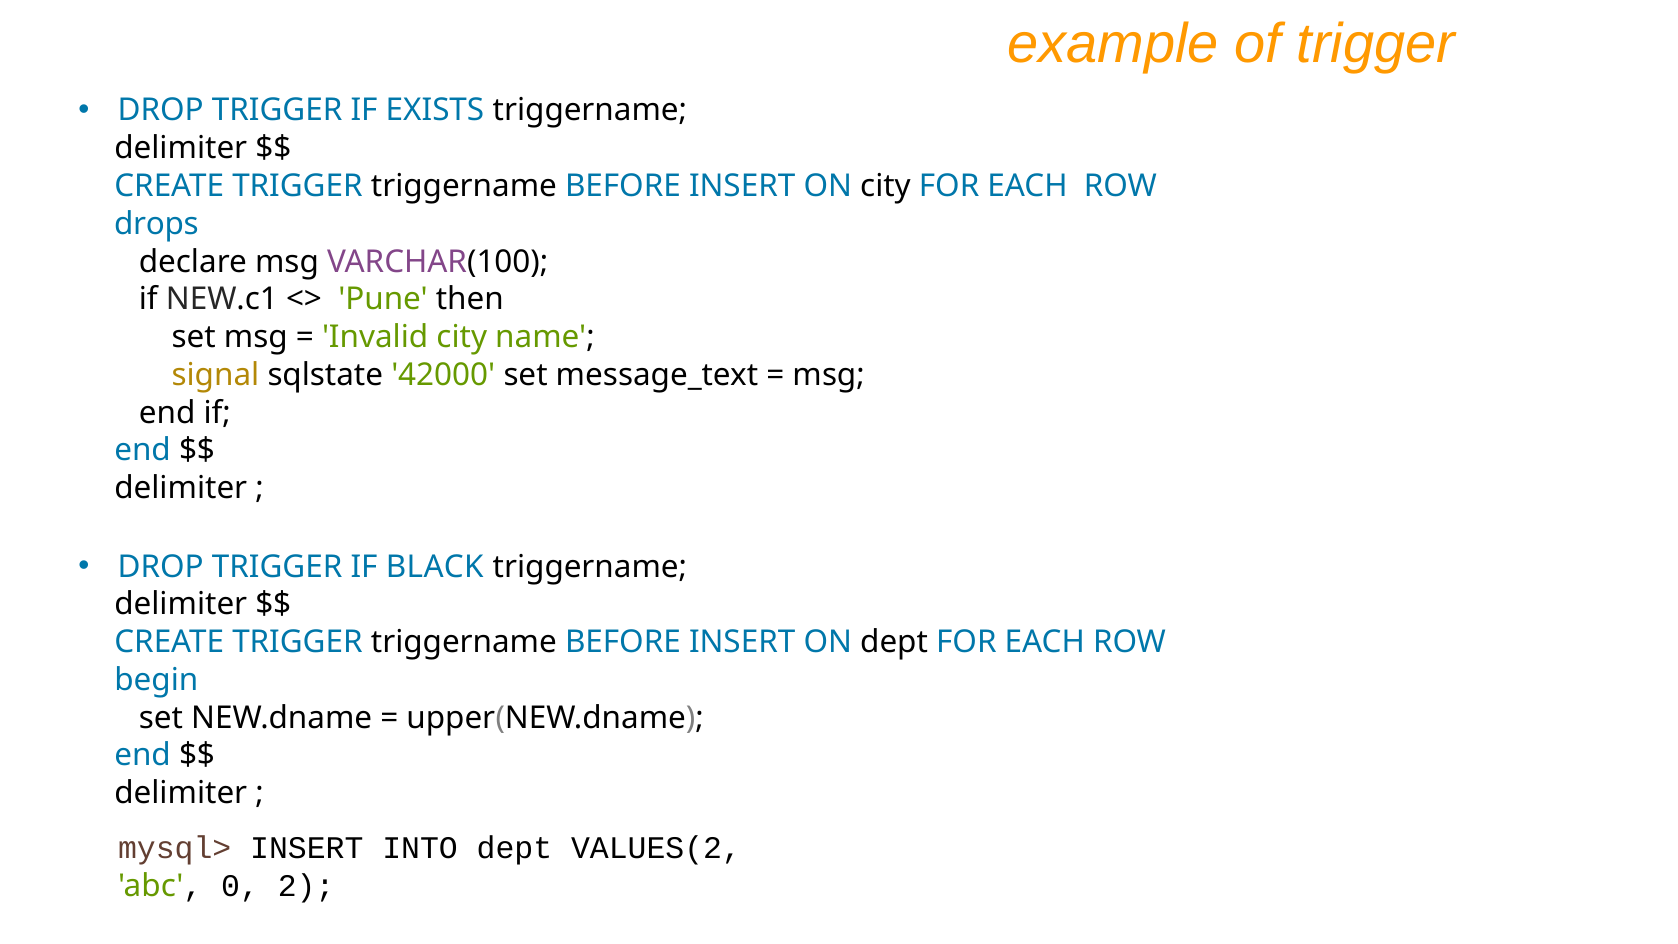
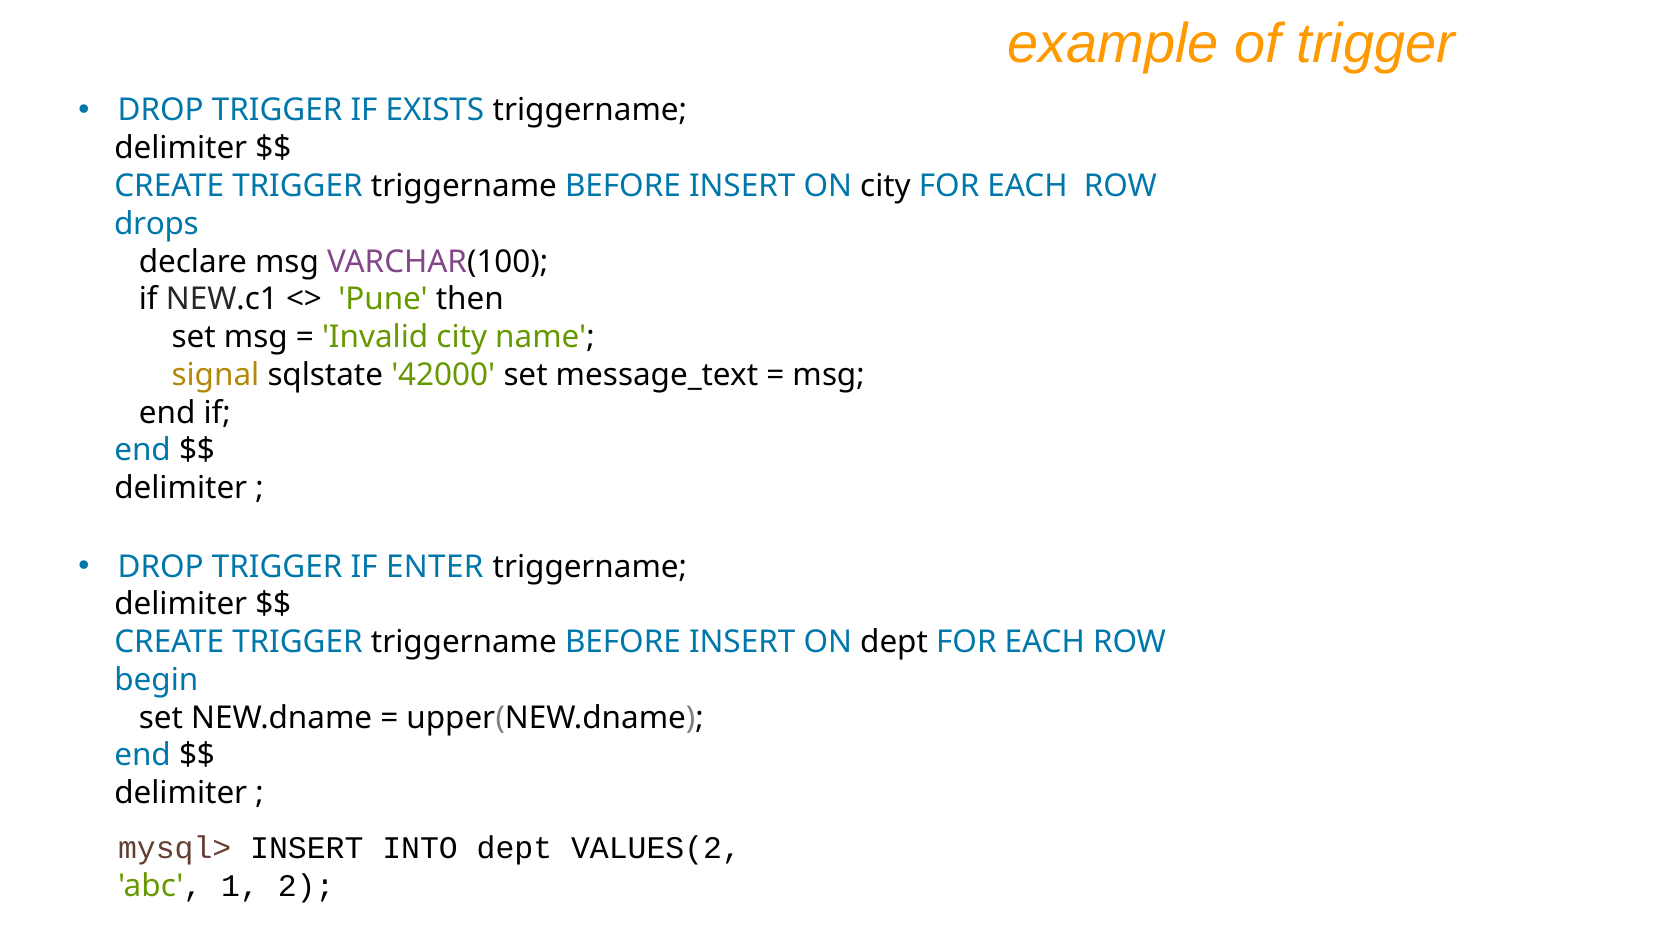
BLACK: BLACK -> ENTER
0: 0 -> 1
